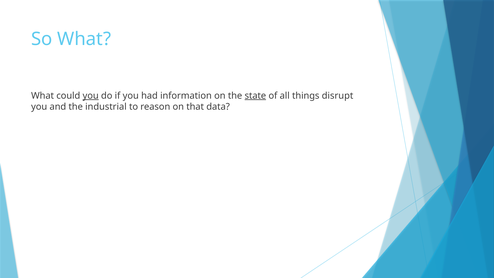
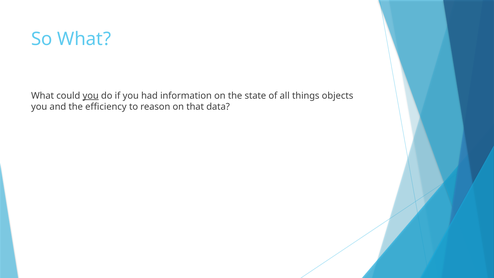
state underline: present -> none
disrupt: disrupt -> objects
industrial: industrial -> efficiency
